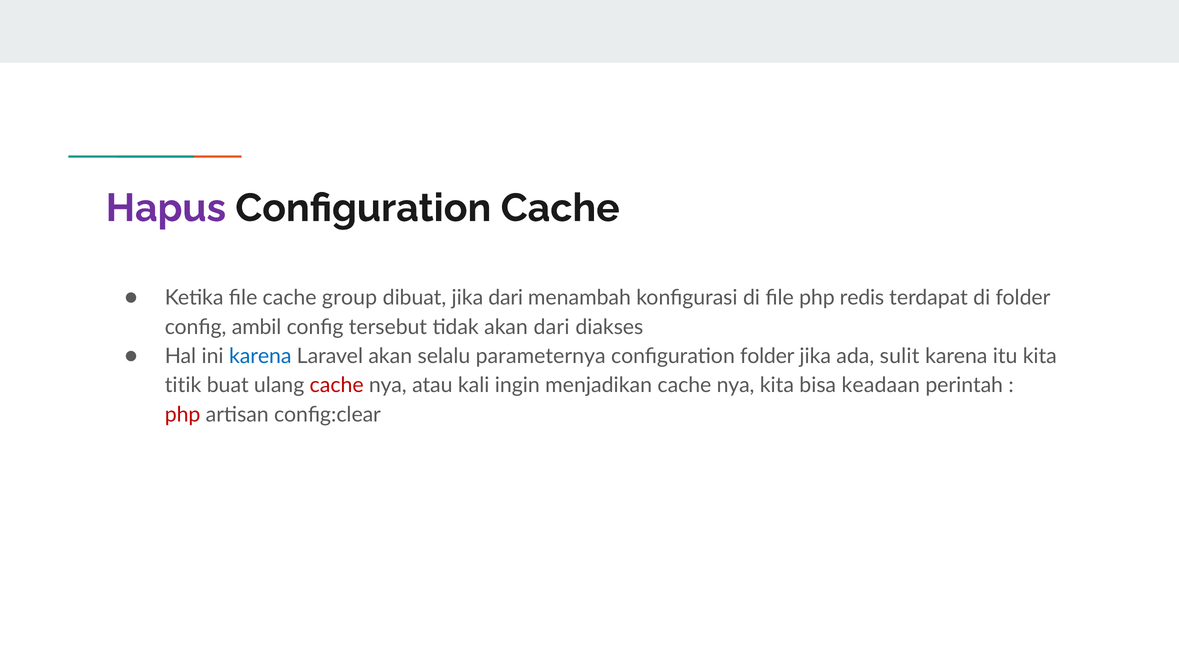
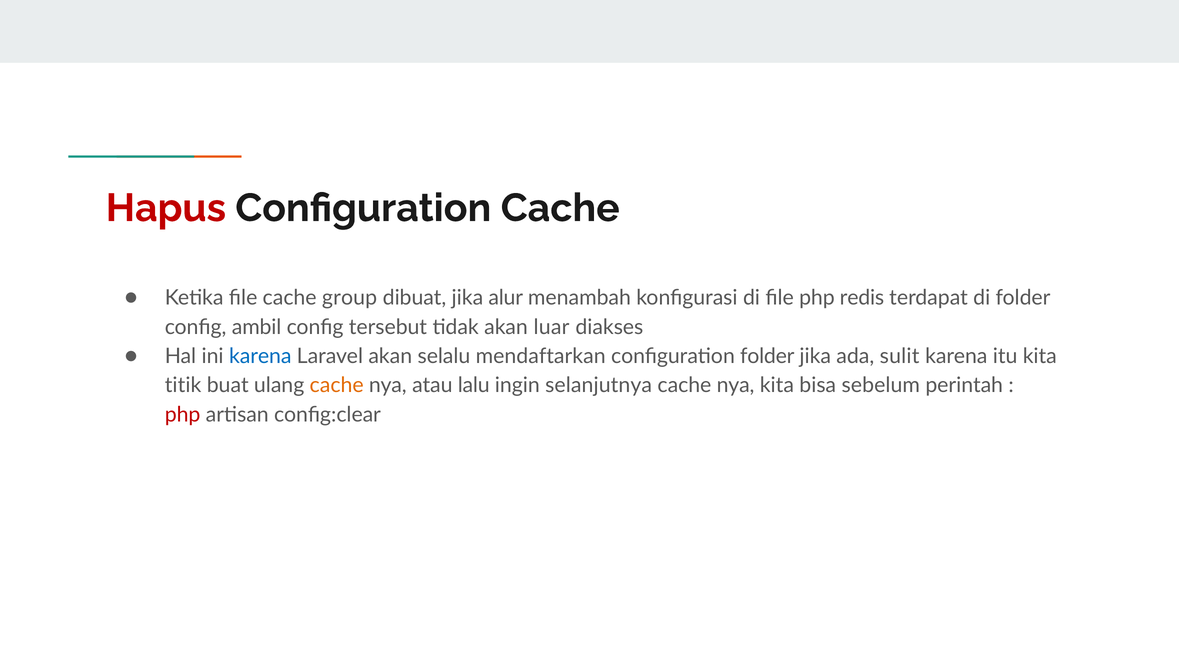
Hapus colour: purple -> red
jika dari: dari -> alur
akan dari: dari -> luar
parameternya: parameternya -> mendaftarkan
cache at (337, 386) colour: red -> orange
kali: kali -> lalu
menjadikan: menjadikan -> selanjutnya
keadaan: keadaan -> sebelum
